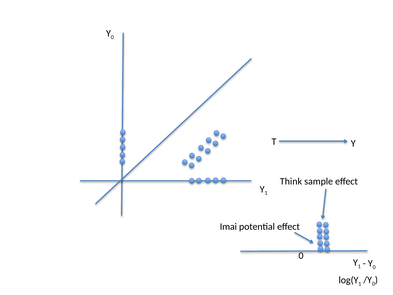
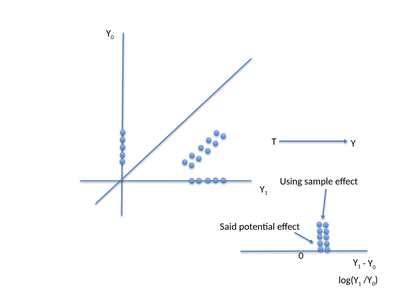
Think: Think -> Using
Imai: Imai -> Said
